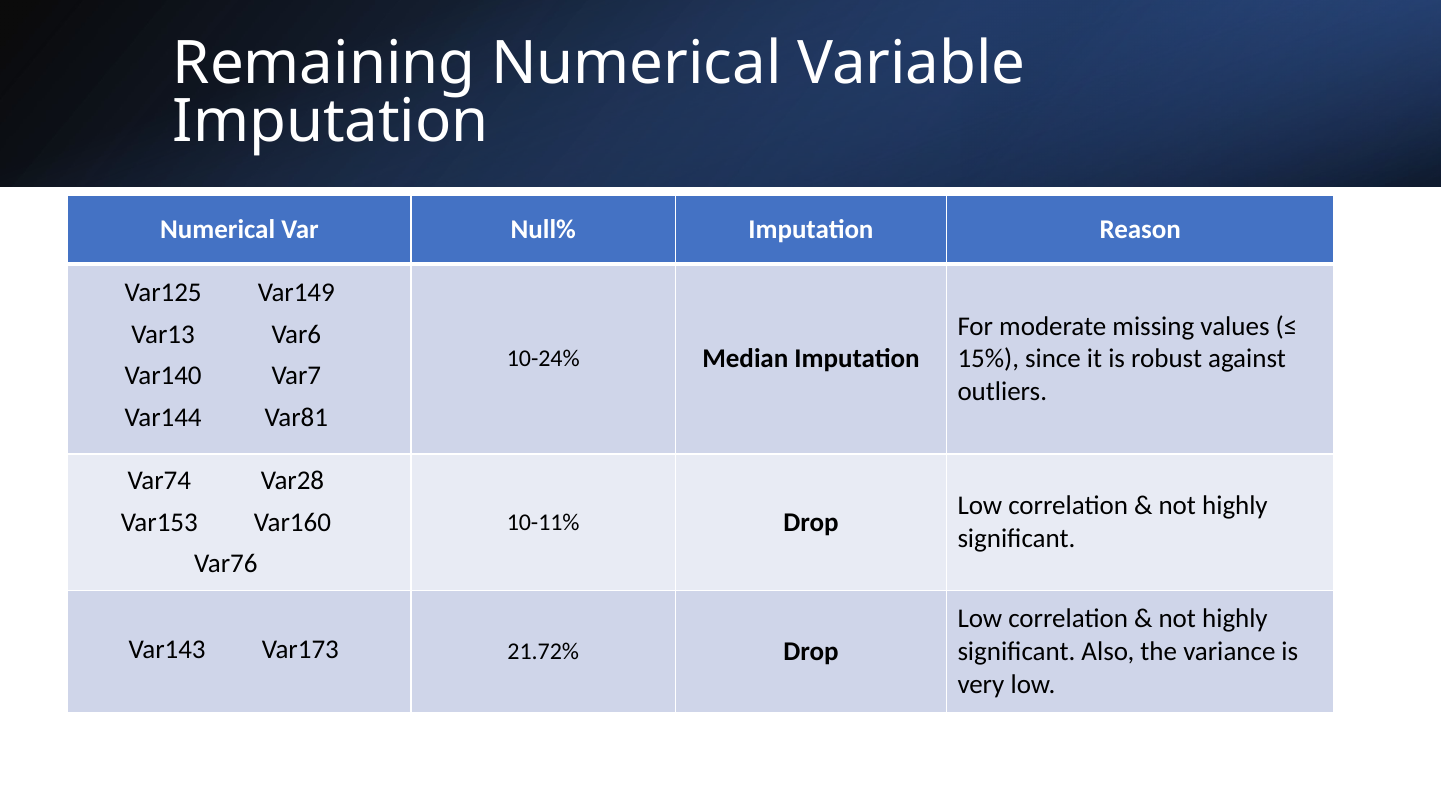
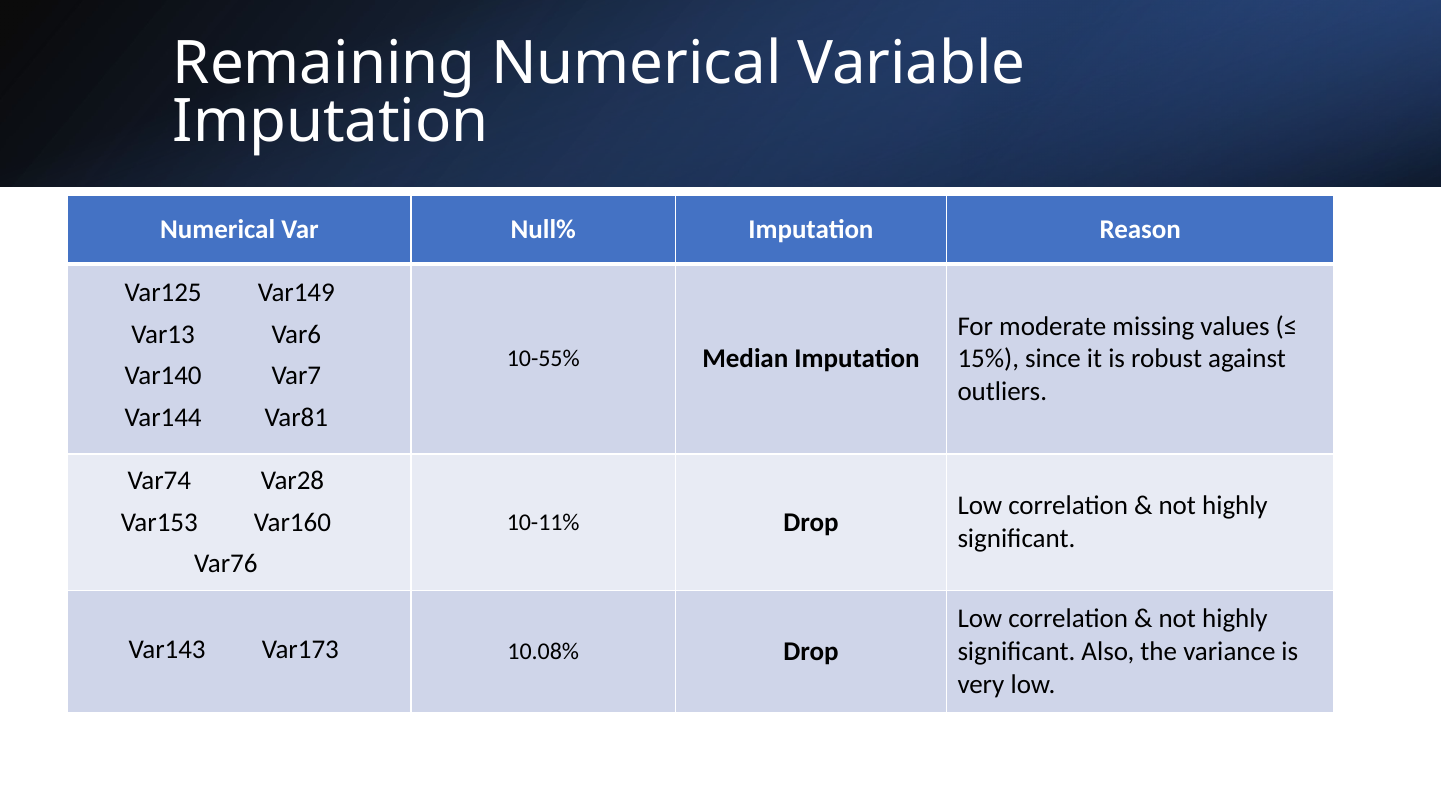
10-24%: 10-24% -> 10-55%
21.72%: 21.72% -> 10.08%
